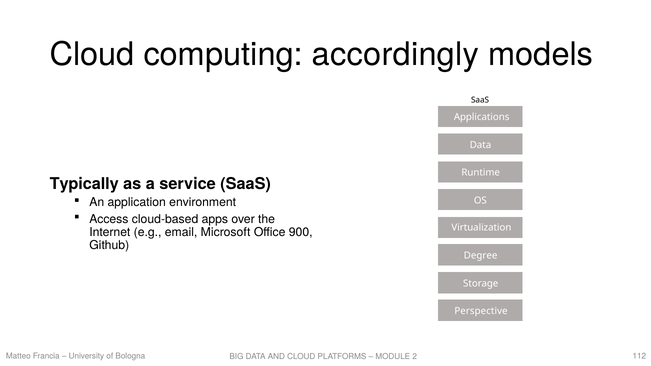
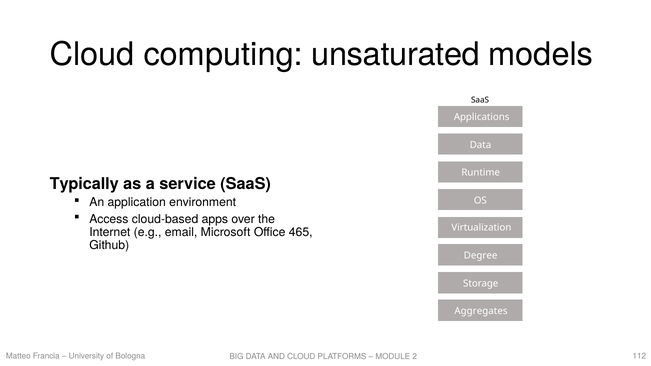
accordingly: accordingly -> unsaturated
900: 900 -> 465
Perspective: Perspective -> Aggregates
